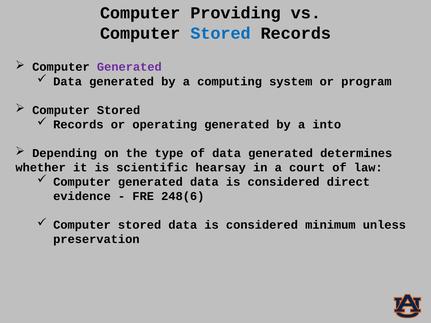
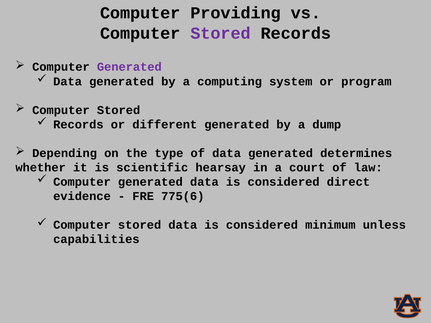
Stored at (220, 33) colour: blue -> purple
operating: operating -> different
into: into -> dump
248(6: 248(6 -> 775(6
preservation: preservation -> capabilities
